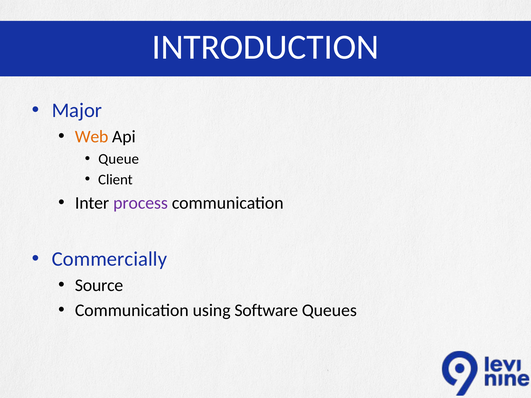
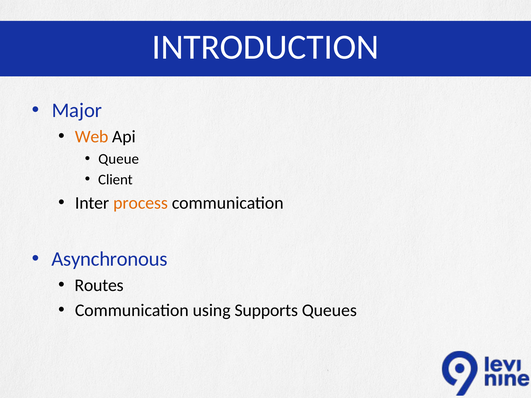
process colour: purple -> orange
Commercially: Commercially -> Asynchronous
Source: Source -> Routes
Software: Software -> Supports
